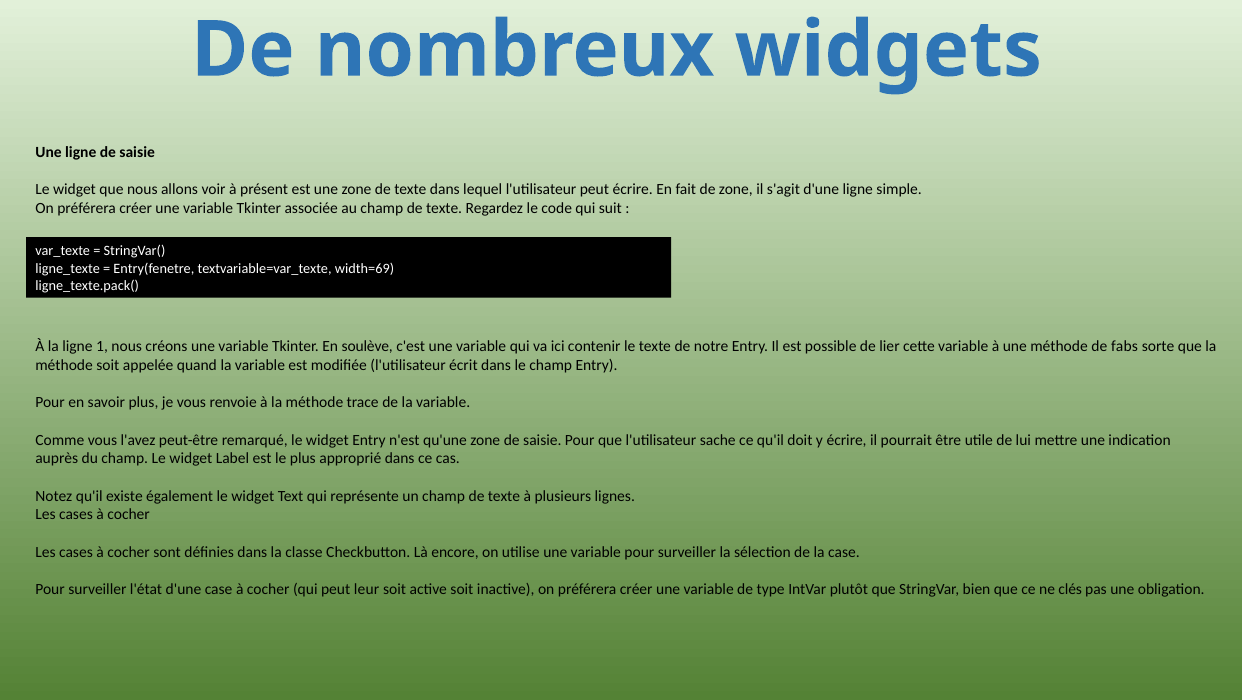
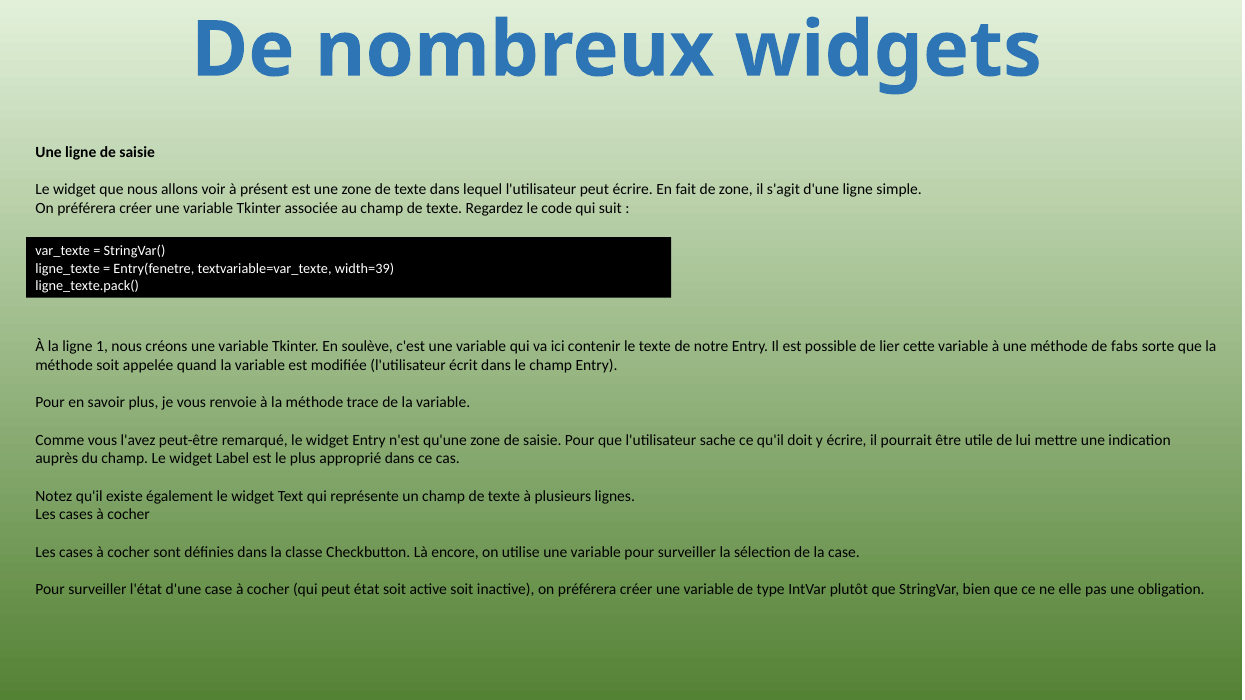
width=69: width=69 -> width=39
leur: leur -> état
clés: clés -> elle
